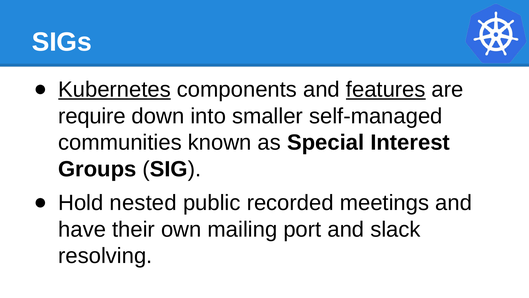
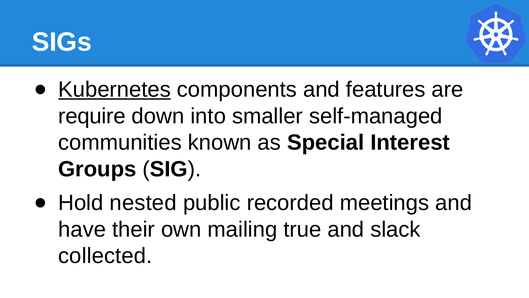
features underline: present -> none
port: port -> true
resolving: resolving -> collected
